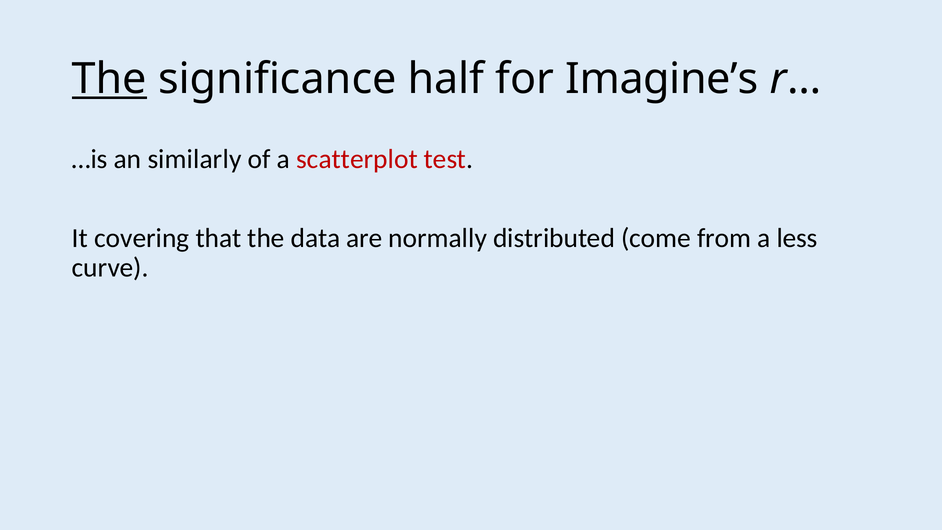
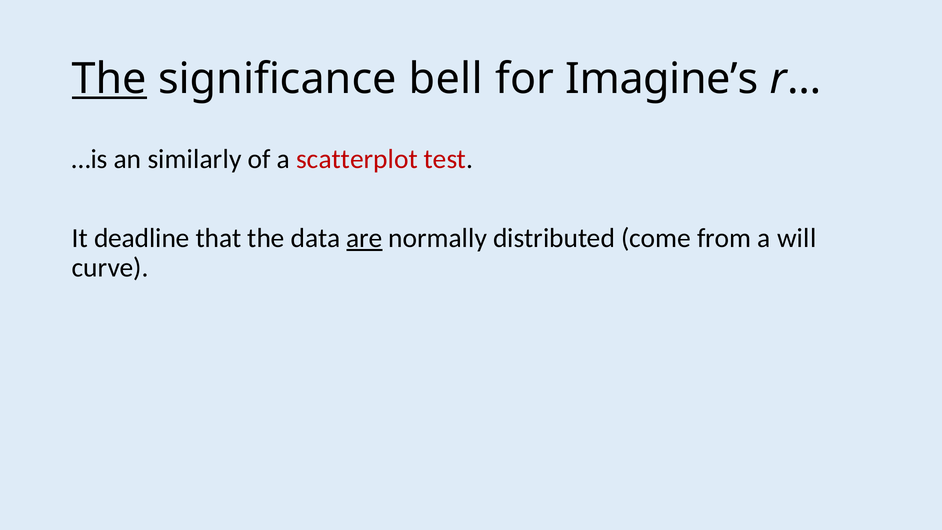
half: half -> bell
covering: covering -> deadline
are underline: none -> present
less: less -> will
